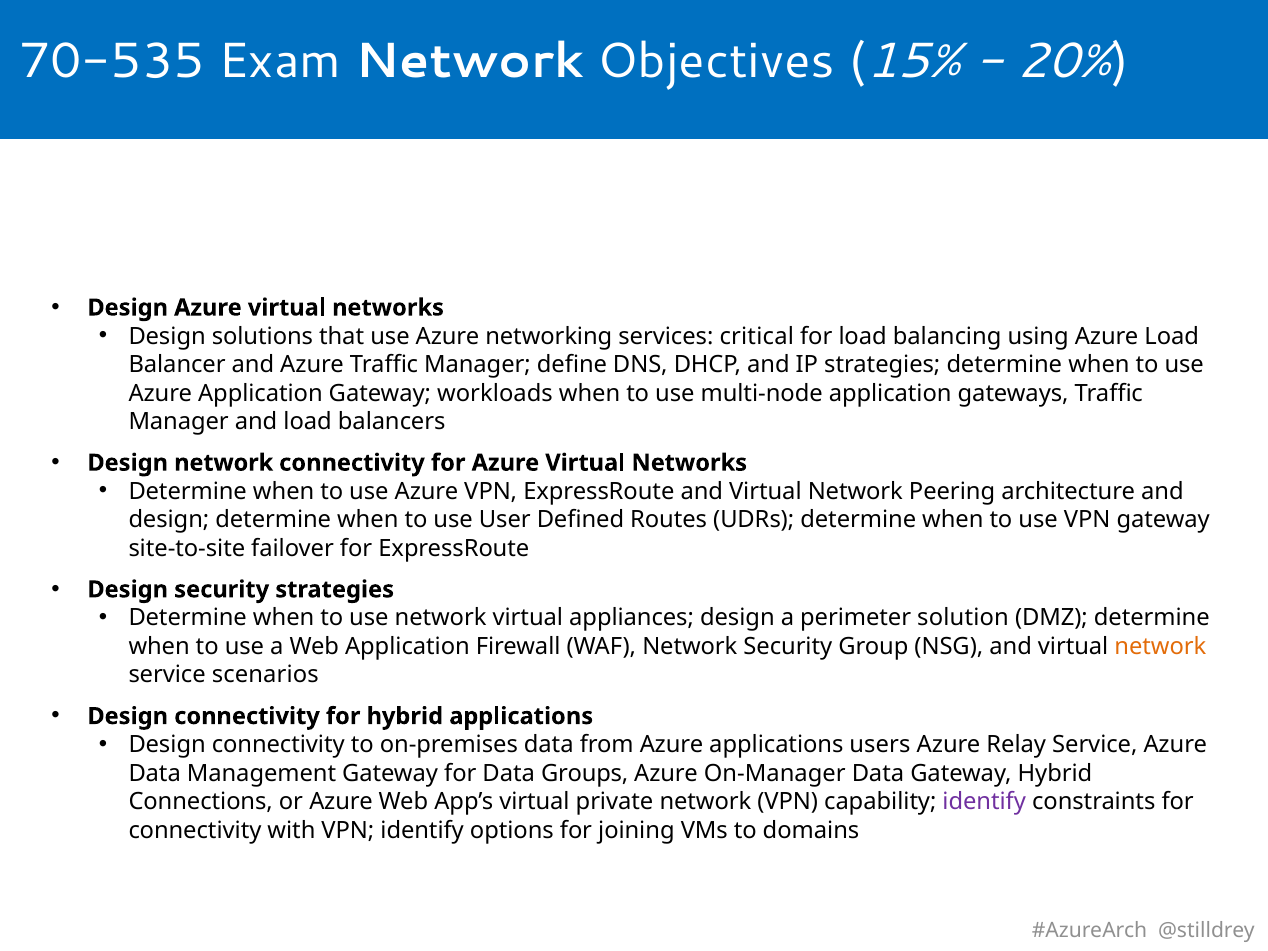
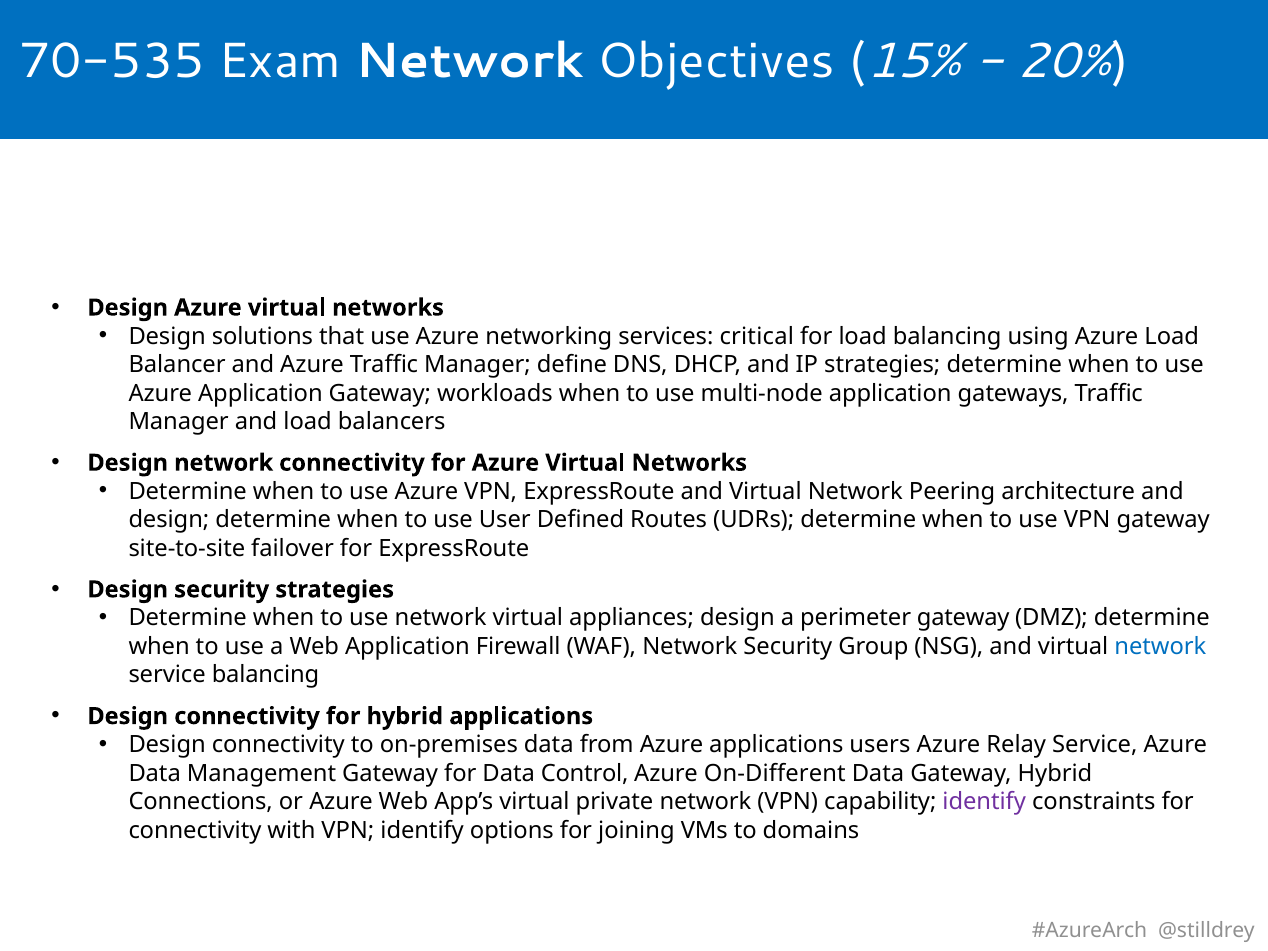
perimeter solution: solution -> gateway
network at (1160, 647) colour: orange -> blue
service scenarios: scenarios -> balancing
Groups: Groups -> Control
On-Manager: On-Manager -> On-Different
